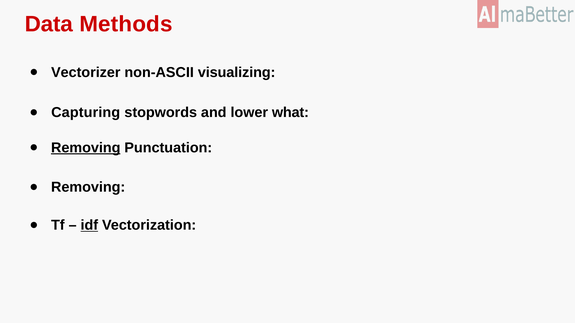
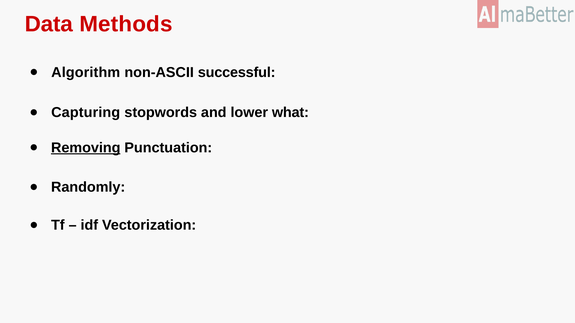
Vectorizer: Vectorizer -> Algorithm
visualizing: visualizing -> successful
Removing at (88, 187): Removing -> Randomly
idf underline: present -> none
